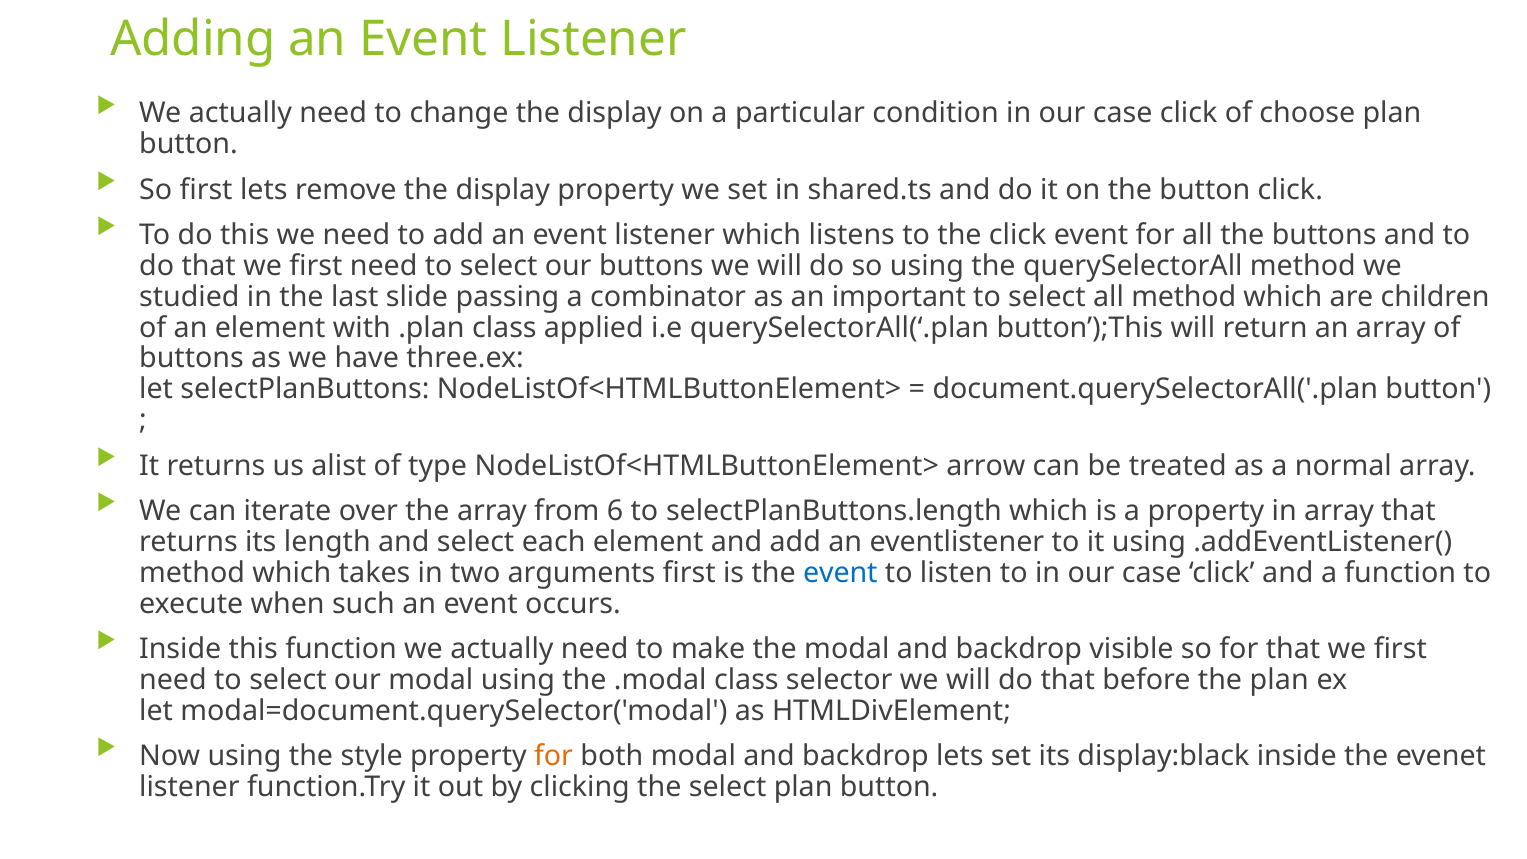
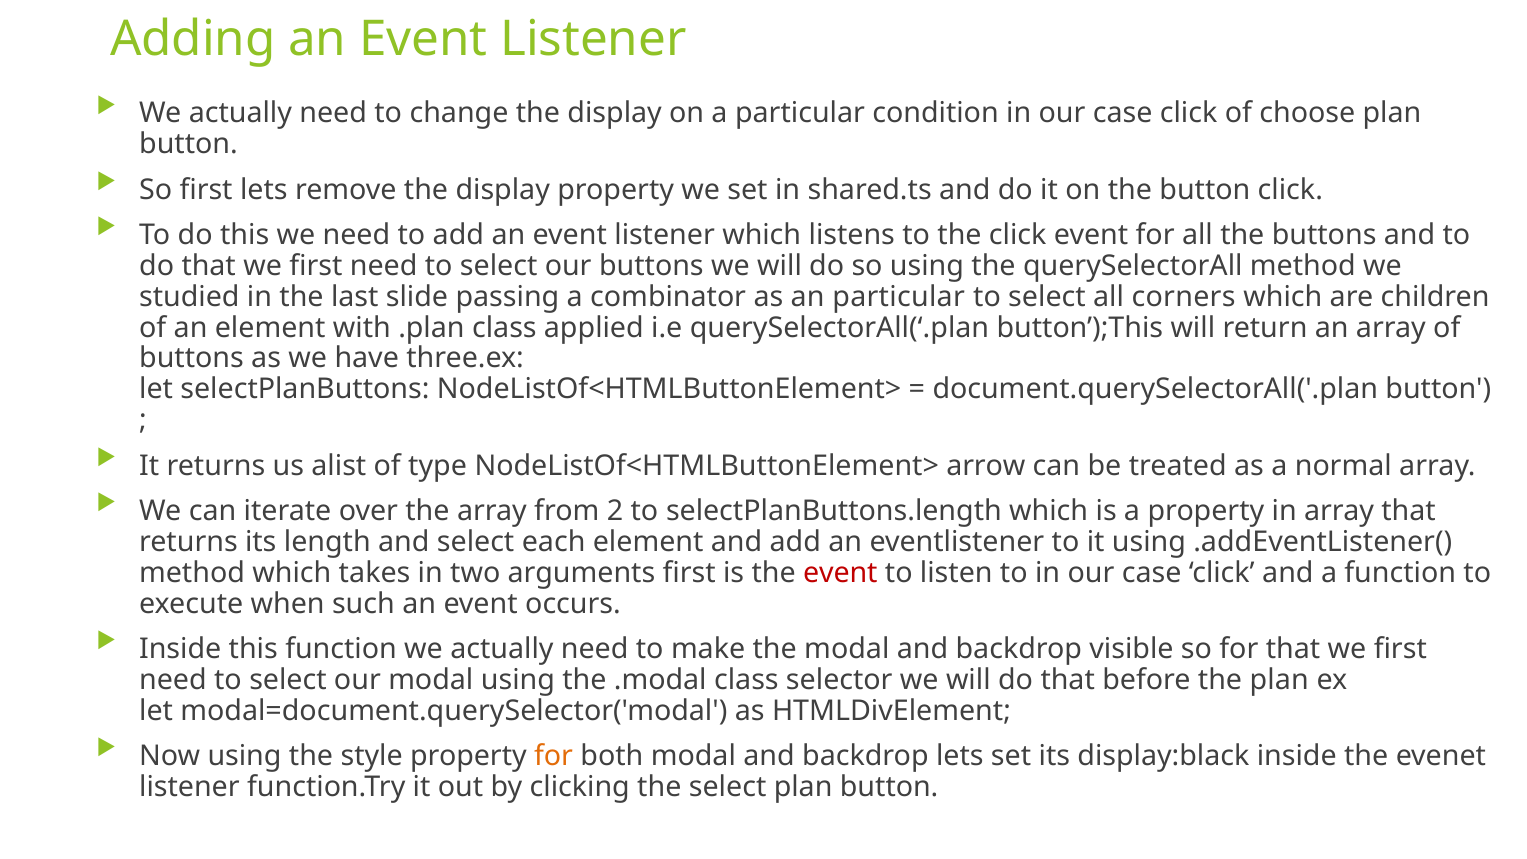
an important: important -> particular
all method: method -> corners
6: 6 -> 2
event at (840, 573) colour: blue -> red
